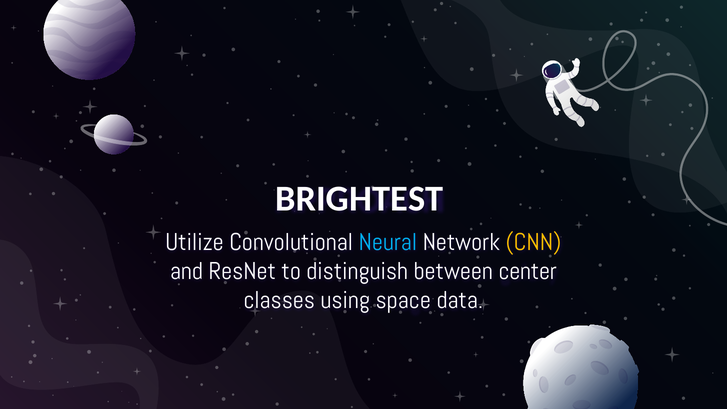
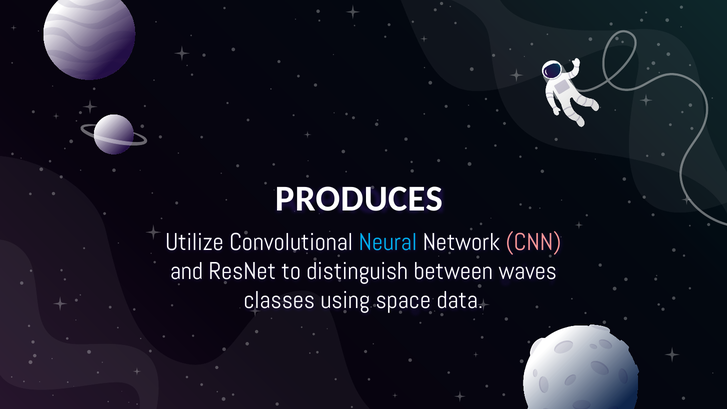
BRIGHTEST: BRIGHTEST -> PRODUCES
CNN colour: yellow -> pink
center: center -> waves
